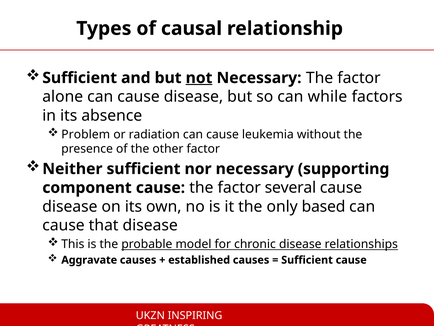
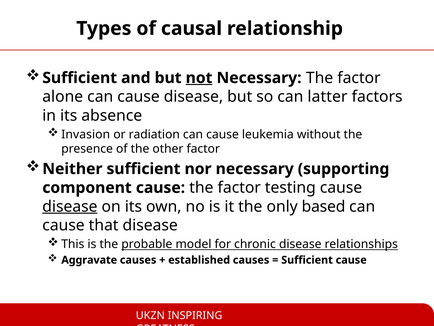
while: while -> latter
Problem: Problem -> Invasion
several: several -> testing
disease at (70, 206) underline: none -> present
